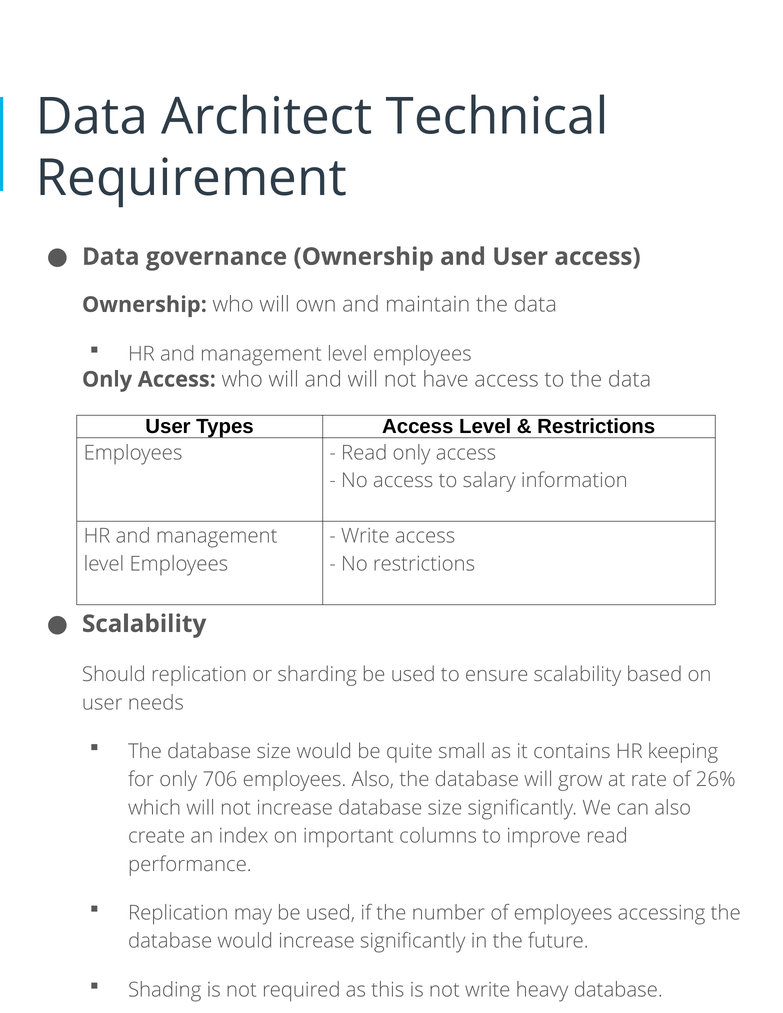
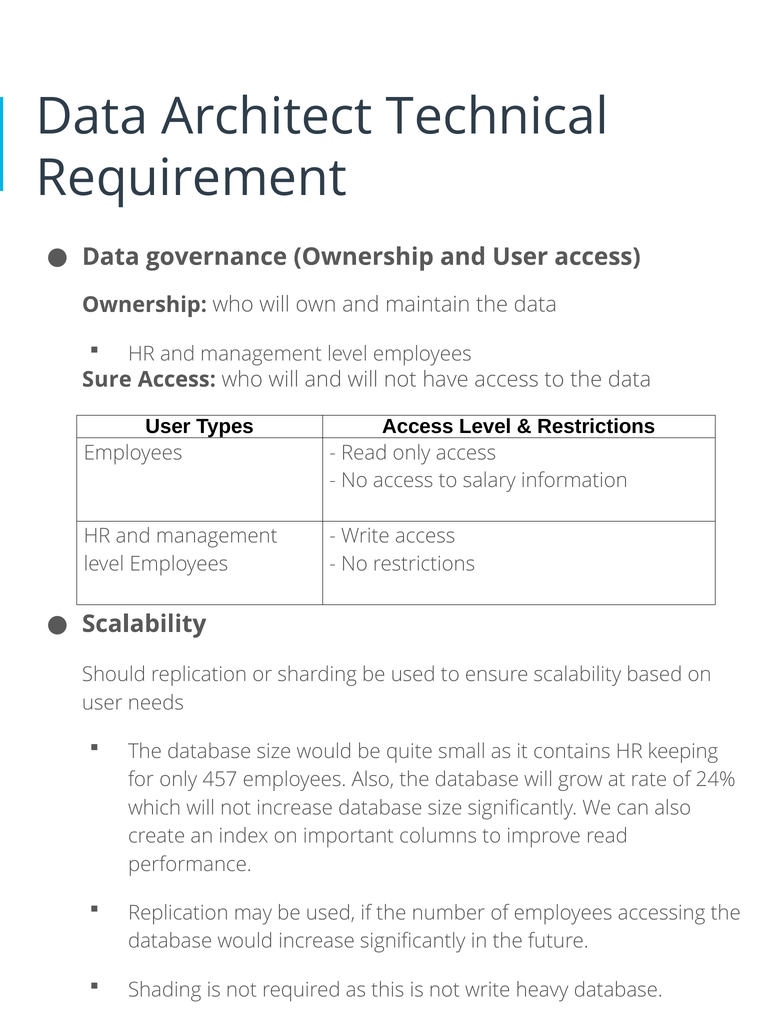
Only at (107, 380): Only -> Sure
706: 706 -> 457
26%: 26% -> 24%
